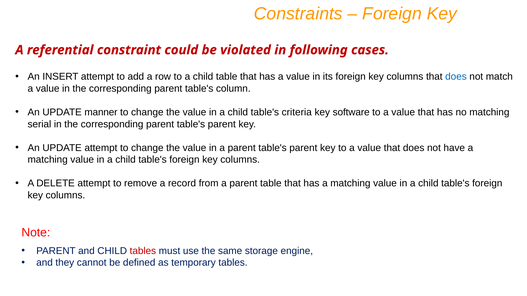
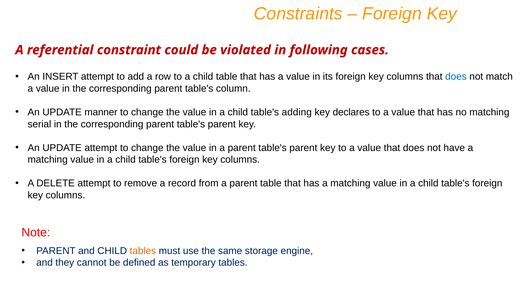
criteria: criteria -> adding
software: software -> declares
tables at (143, 251) colour: red -> orange
